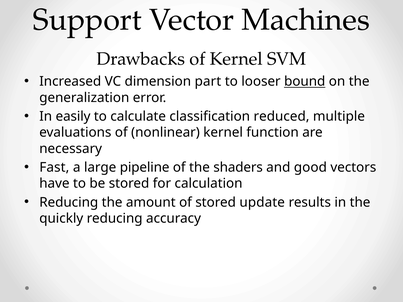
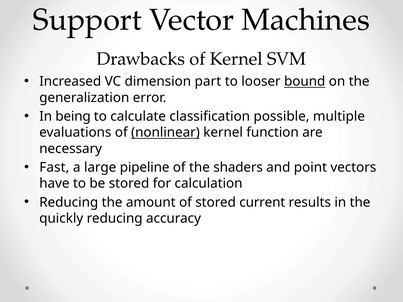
easily: easily -> being
reduced: reduced -> possible
nonlinear underline: none -> present
good: good -> point
update: update -> current
